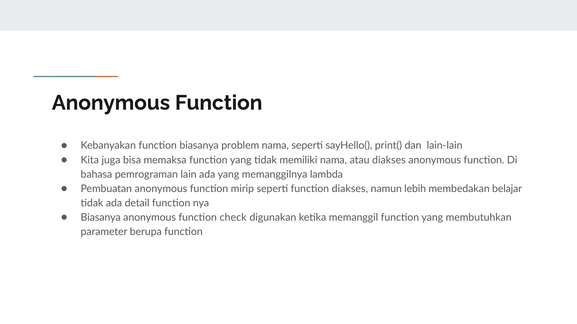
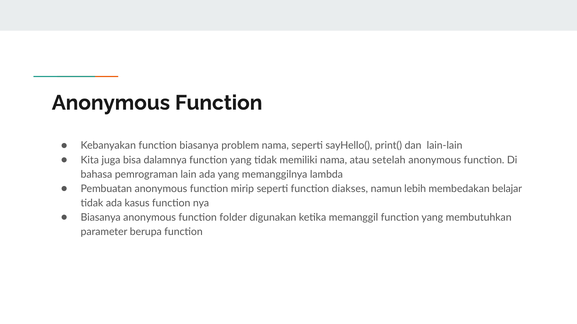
memaksa: memaksa -> dalamnya
atau diakses: diakses -> setelah
detail: detail -> kasus
check: check -> folder
